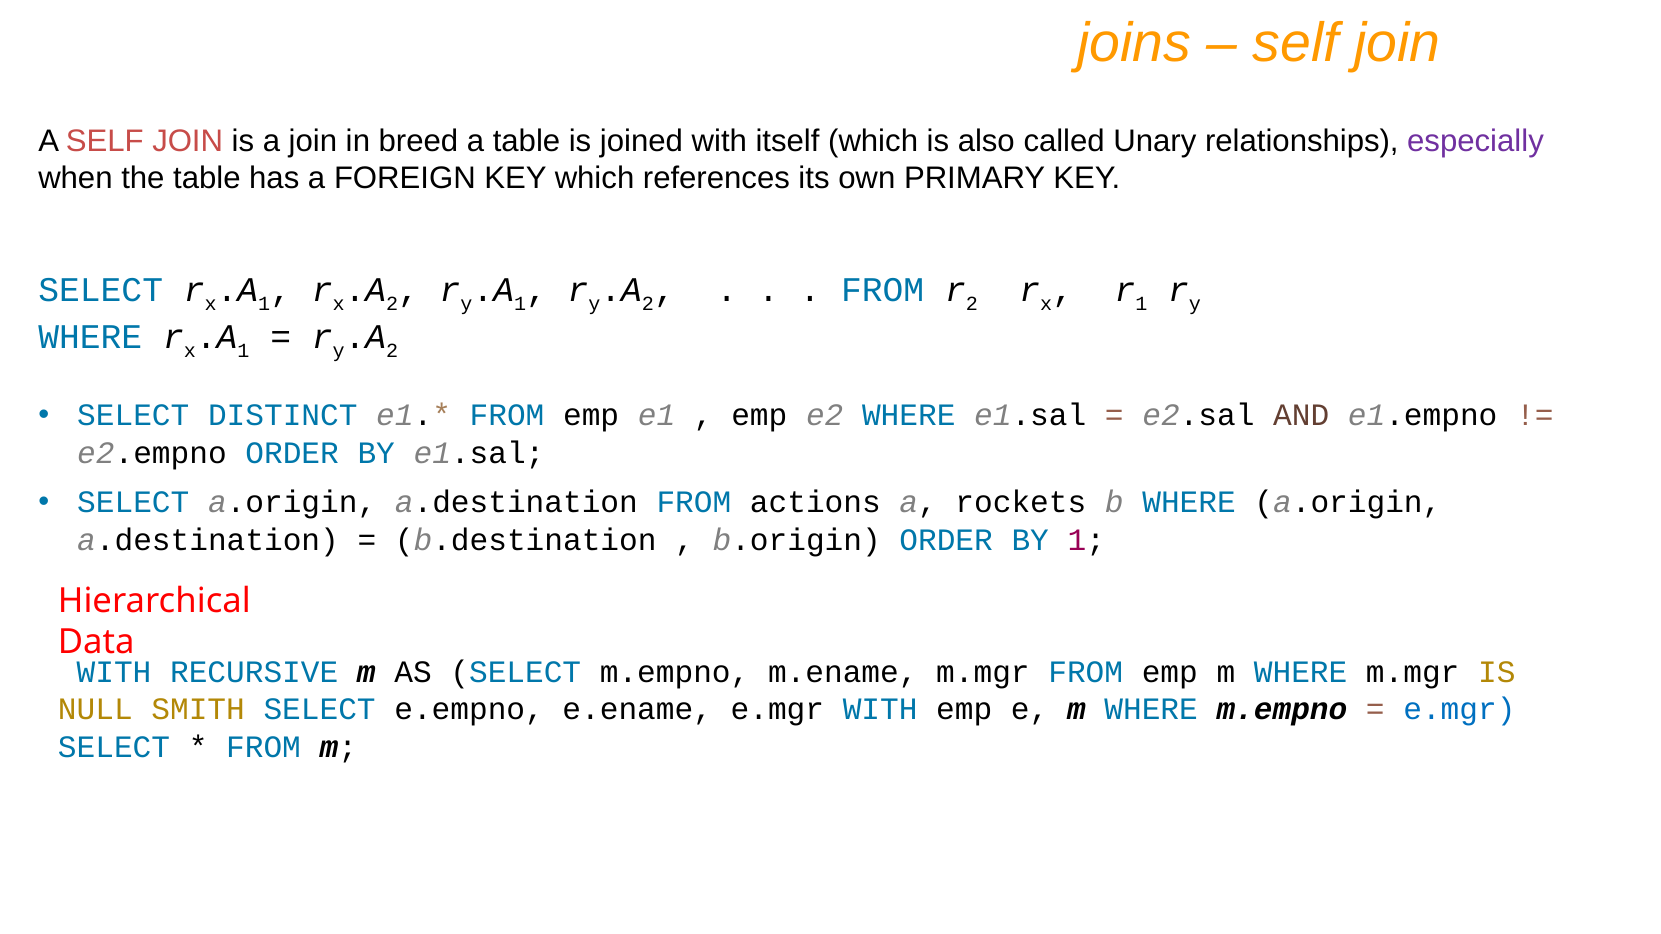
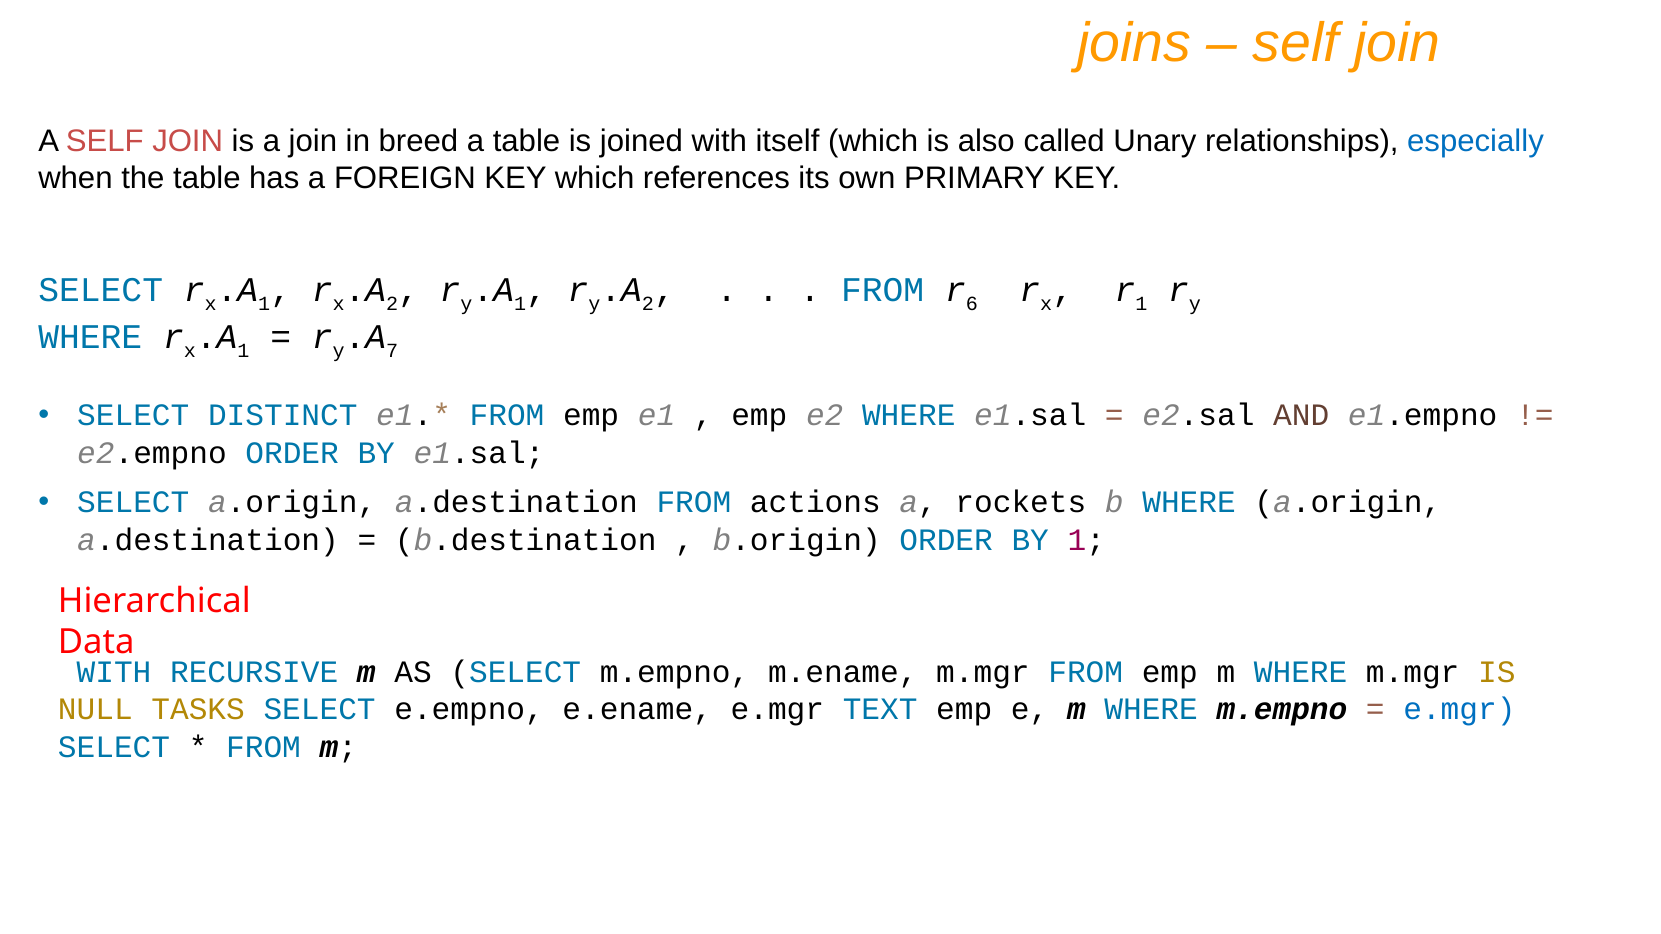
especially colour: purple -> blue
2 at (972, 304): 2 -> 6
2 at (392, 351): 2 -> 7
SMITH: SMITH -> TASKS
e.mgr WITH: WITH -> TEXT
